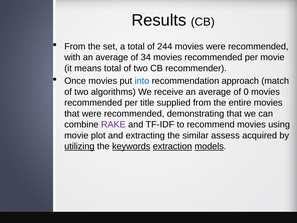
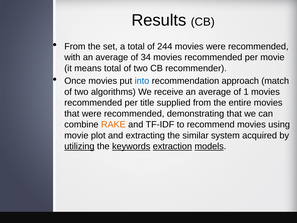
0: 0 -> 1
RAKE colour: purple -> orange
assess: assess -> system
